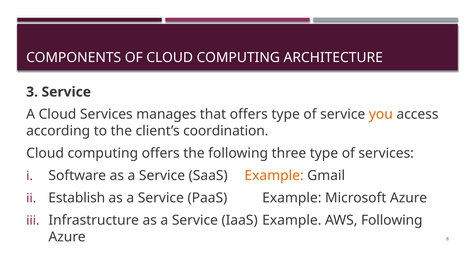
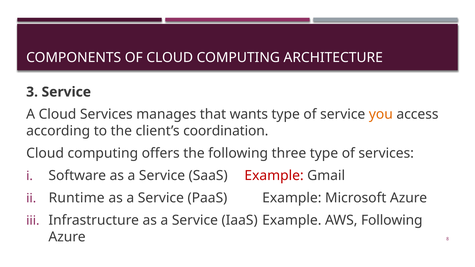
that offers: offers -> wants
Example at (274, 176) colour: orange -> red
Establish: Establish -> Runtime
